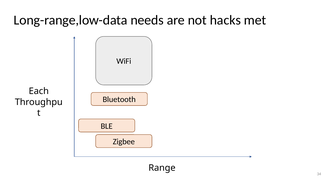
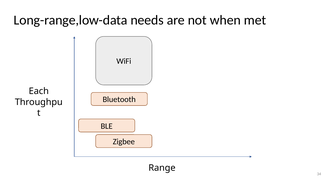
hacks: hacks -> when
